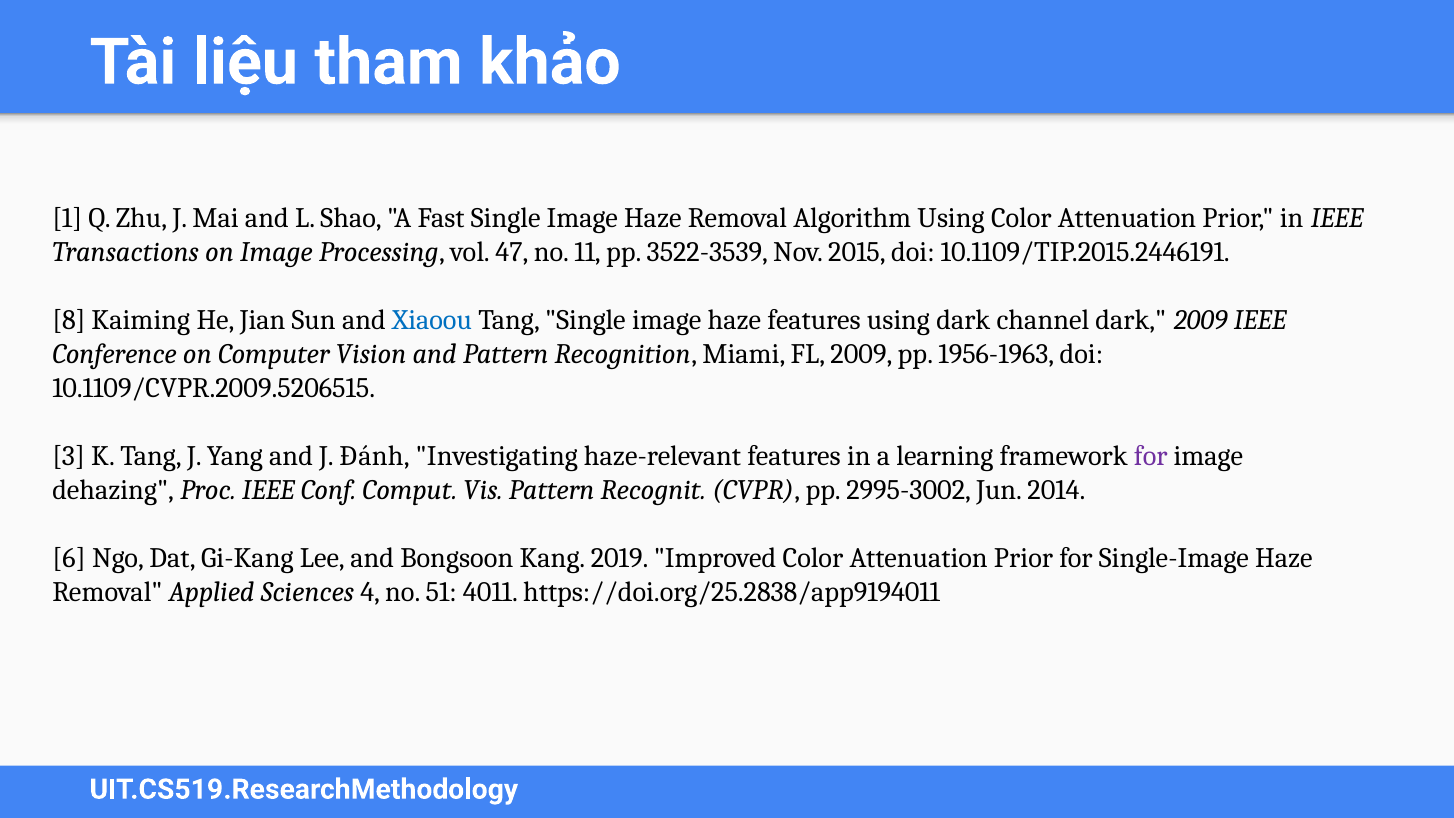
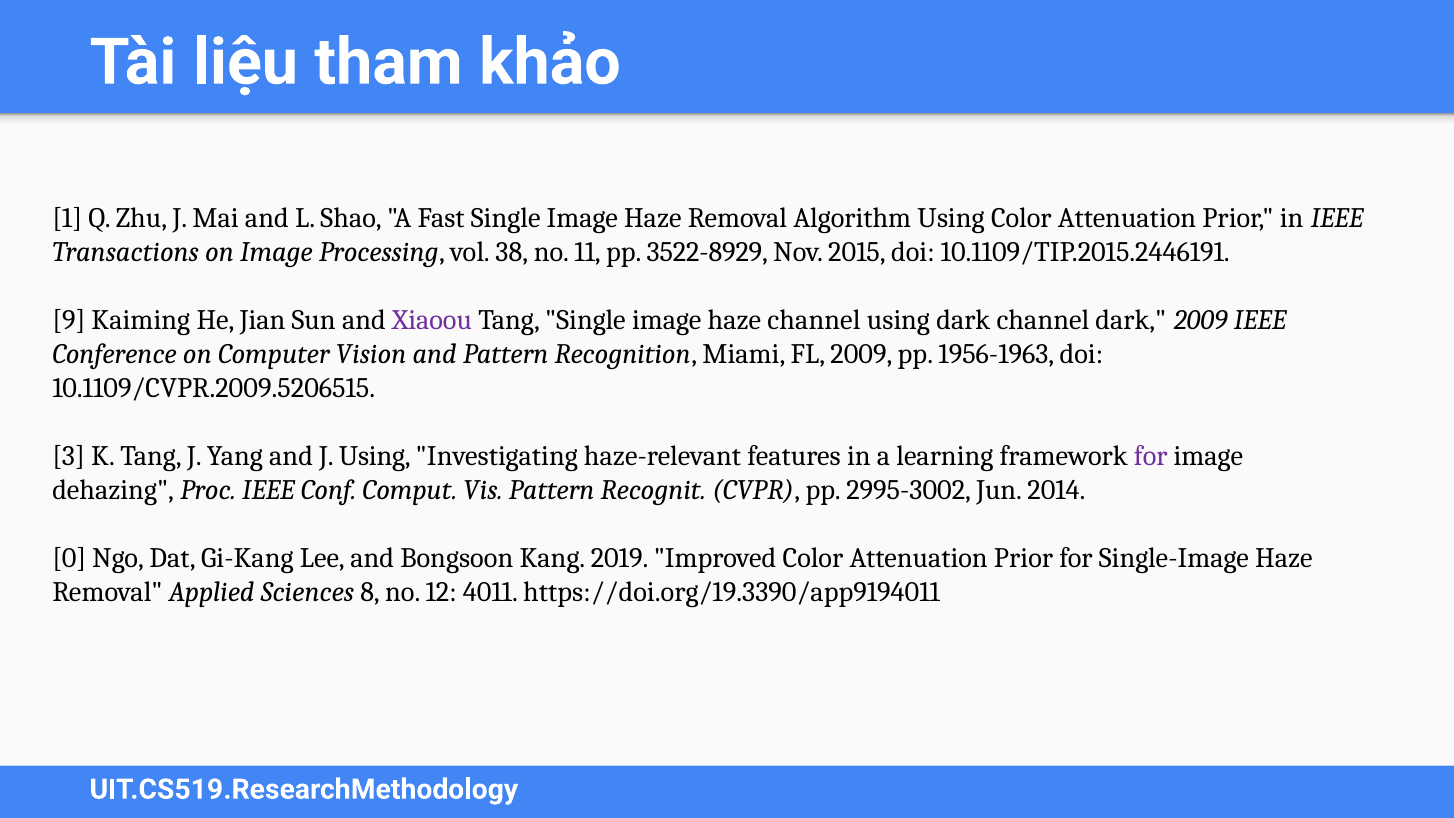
47: 47 -> 38
3522-3539: 3522-3539 -> 3522-8929
8: 8 -> 9
Xiaoou colour: blue -> purple
haze features: features -> channel
J Đánh: Đánh -> Using
6: 6 -> 0
4: 4 -> 8
51: 51 -> 12
https://doi.org/25.2838/app9194011: https://doi.org/25.2838/app9194011 -> https://doi.org/19.3390/app9194011
